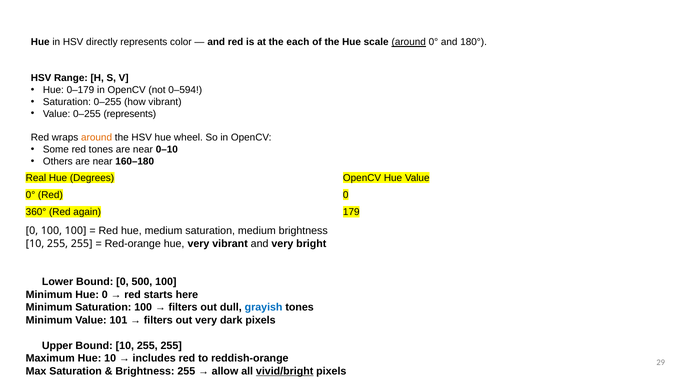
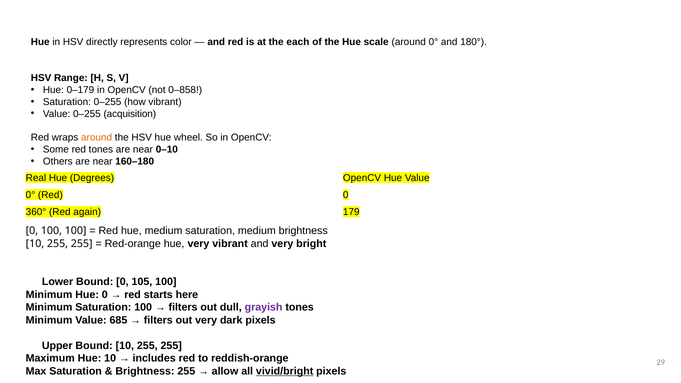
around at (409, 42) underline: present -> none
0–594: 0–594 -> 0–858
0–255 represents: represents -> acquisition
500: 500 -> 105
grayish colour: blue -> purple
101: 101 -> 685
